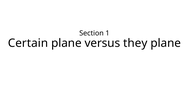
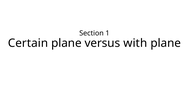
they: they -> with
